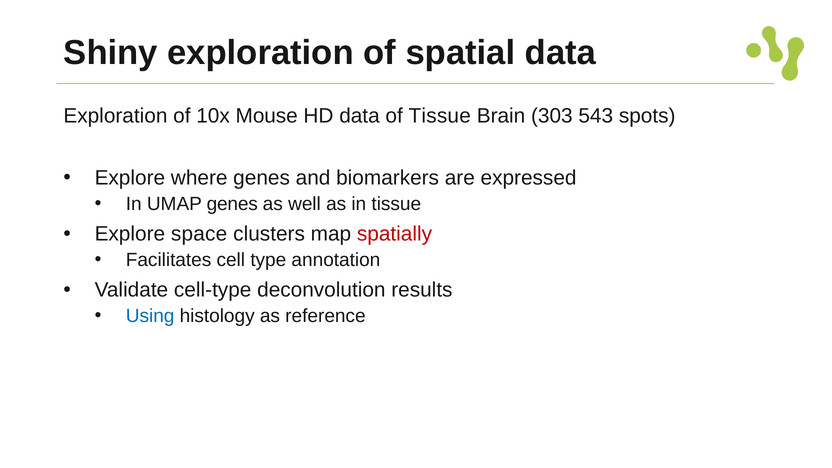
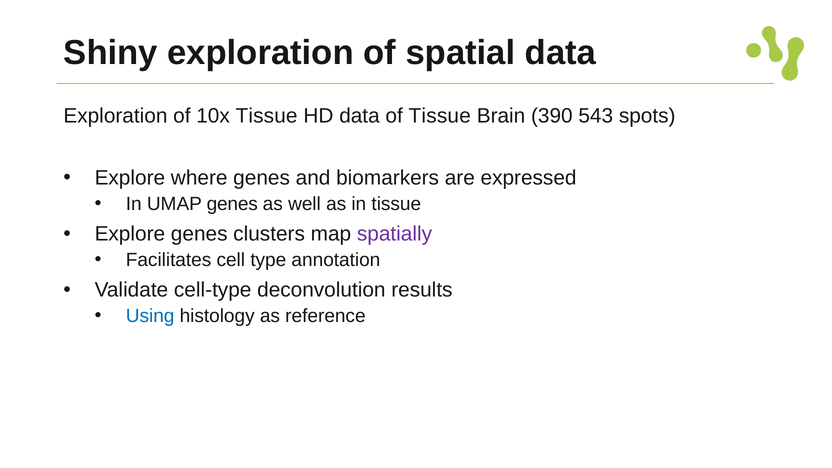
10x Mouse: Mouse -> Tissue
303: 303 -> 390
Explore space: space -> genes
spatially colour: red -> purple
